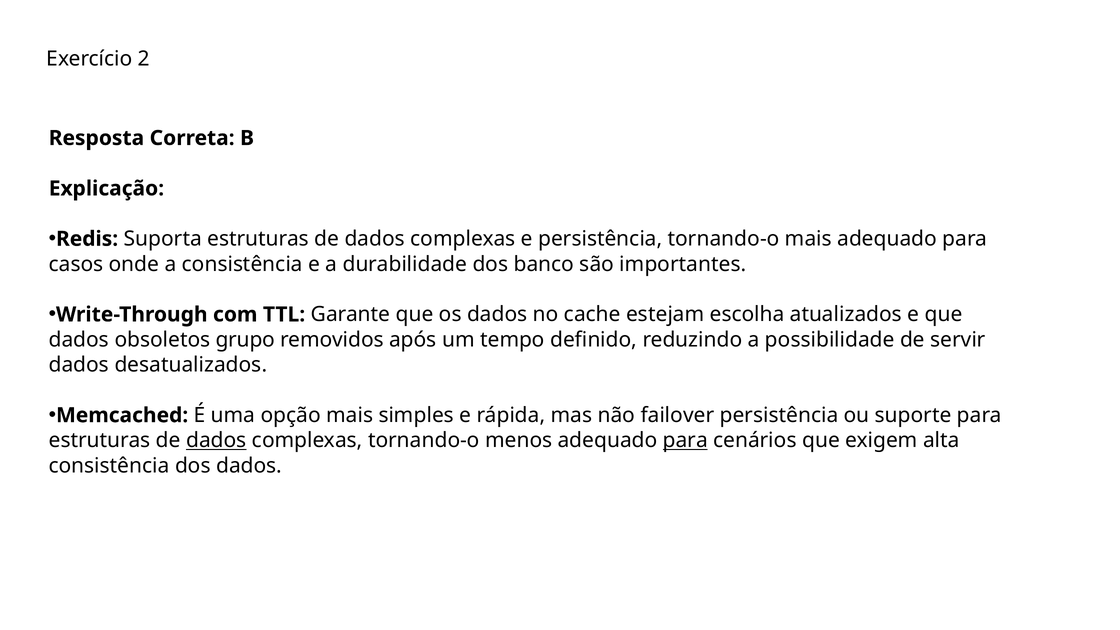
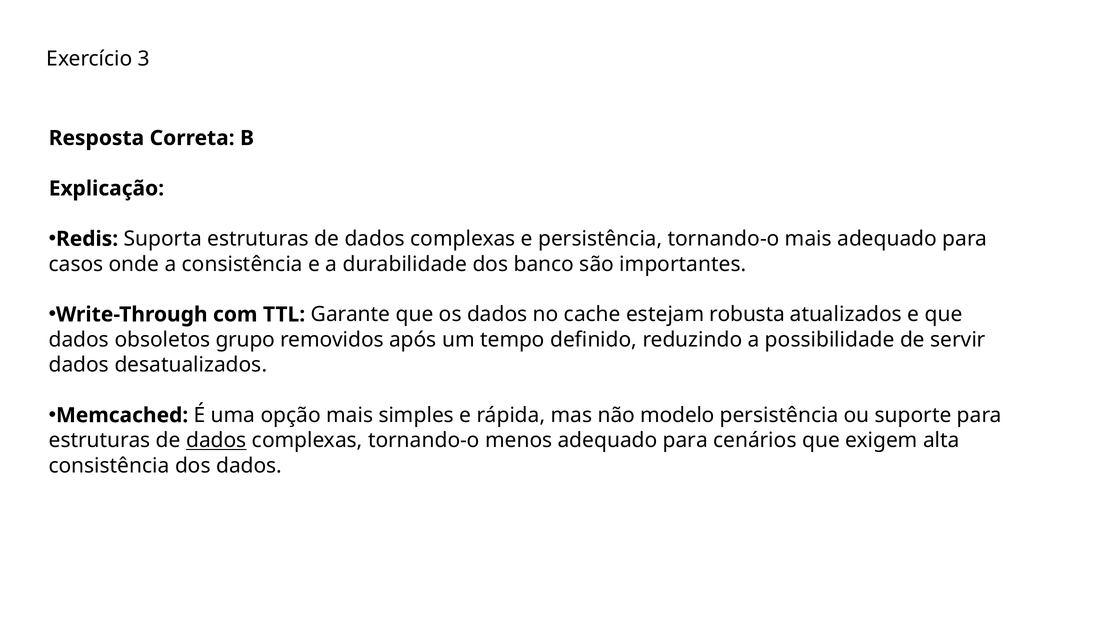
2: 2 -> 3
escolha: escolha -> robusta
failover: failover -> modelo
para at (685, 440) underline: present -> none
